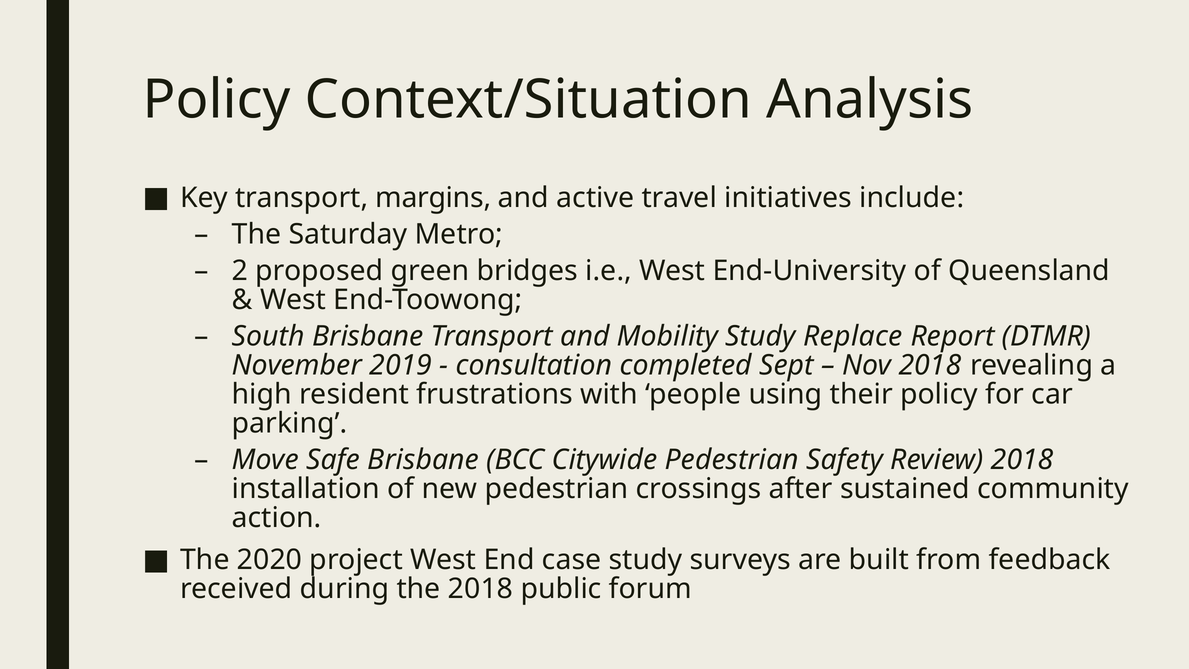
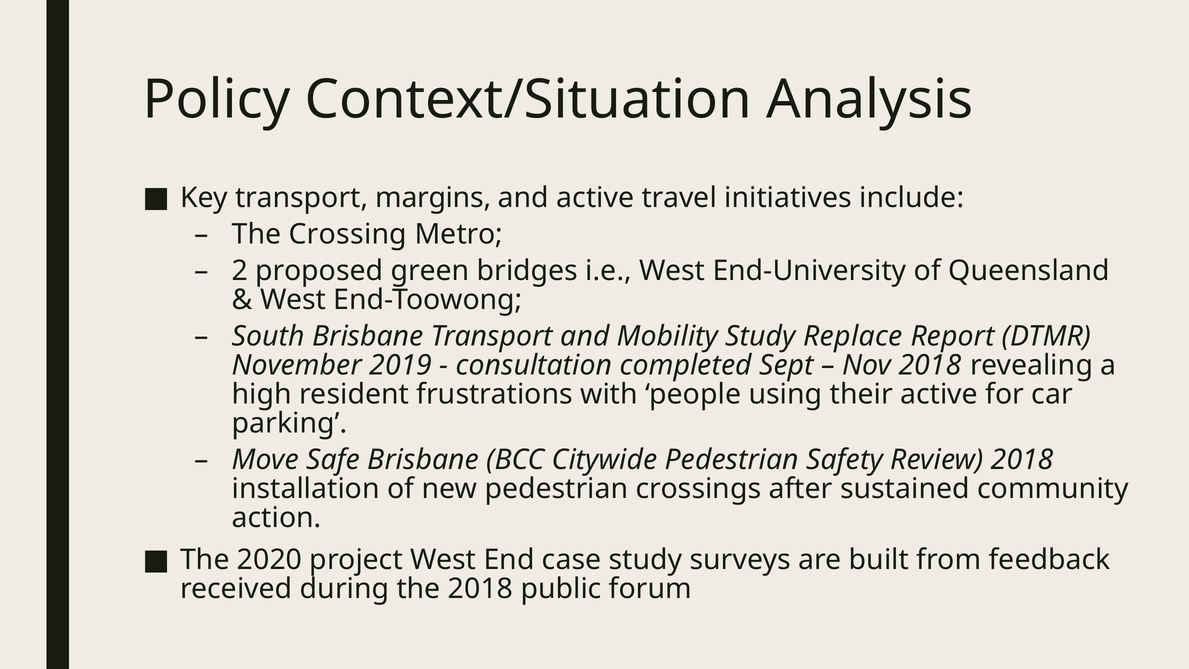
Saturday: Saturday -> Crossing
their policy: policy -> active
